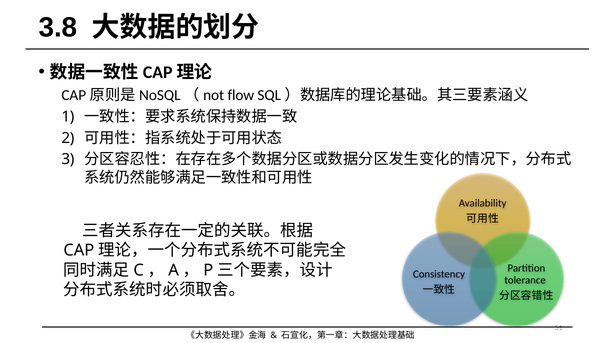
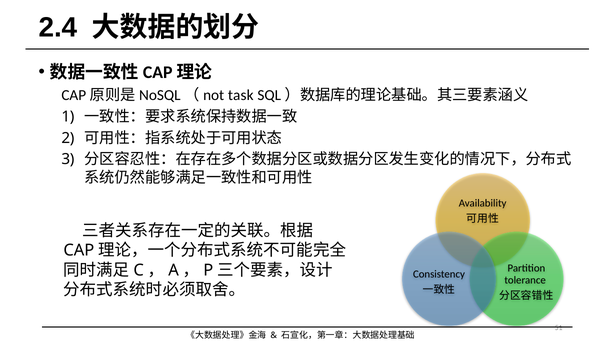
3.8: 3.8 -> 2.4
flow: flow -> task
